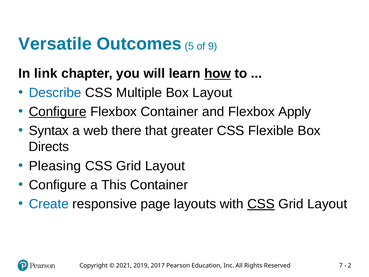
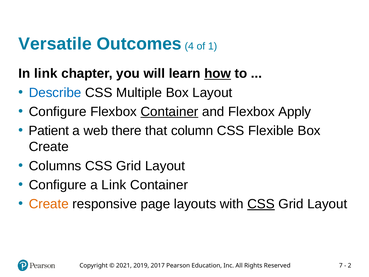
5: 5 -> 4
9: 9 -> 1
Configure at (58, 112) underline: present -> none
Container at (169, 112) underline: none -> present
Syntax: Syntax -> Patient
greater: greater -> column
Directs at (49, 147): Directs -> Create
Pleasing: Pleasing -> Columns
a This: This -> Link
Create at (49, 204) colour: blue -> orange
